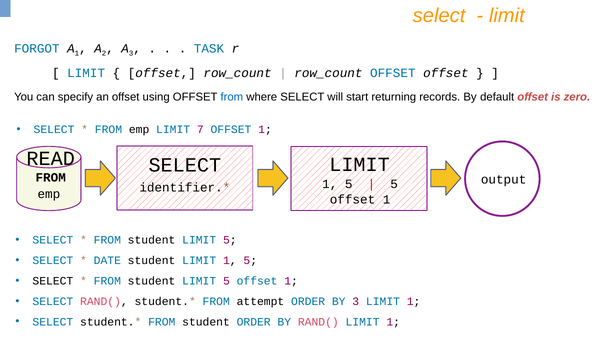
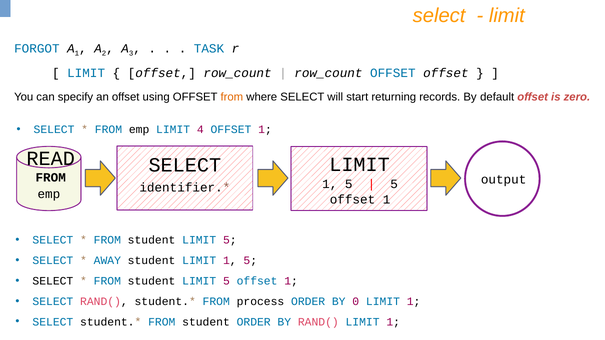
from at (232, 97) colour: blue -> orange
7: 7 -> 4
DATE: DATE -> AWAY
attempt: attempt -> process
BY 3: 3 -> 0
